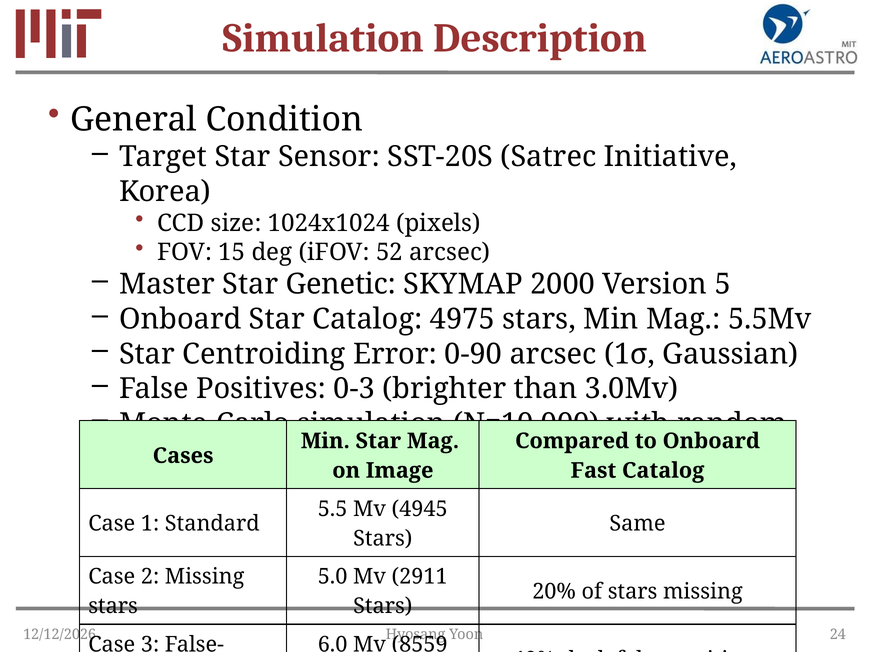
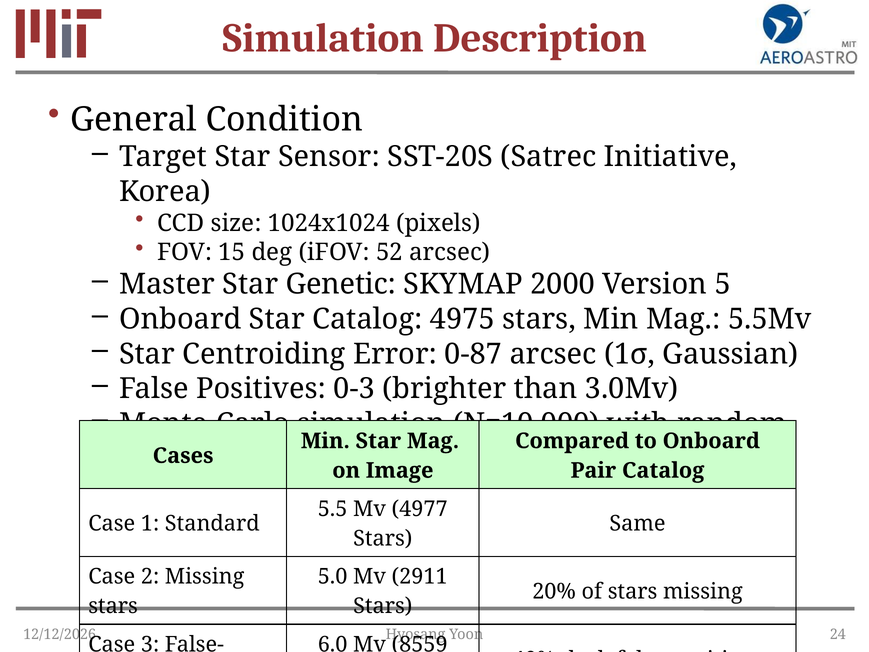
0-90: 0-90 -> 0-87
Fast: Fast -> Pair
4945: 4945 -> 4977
